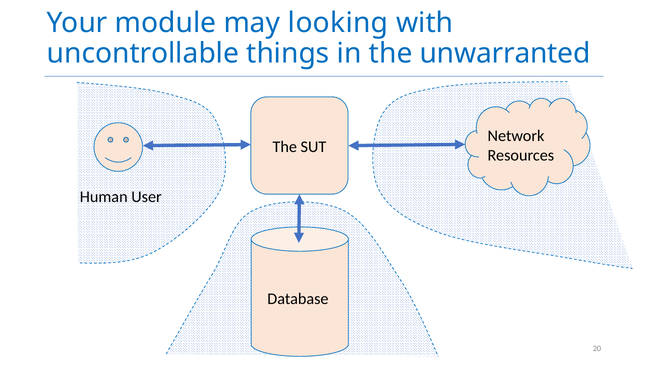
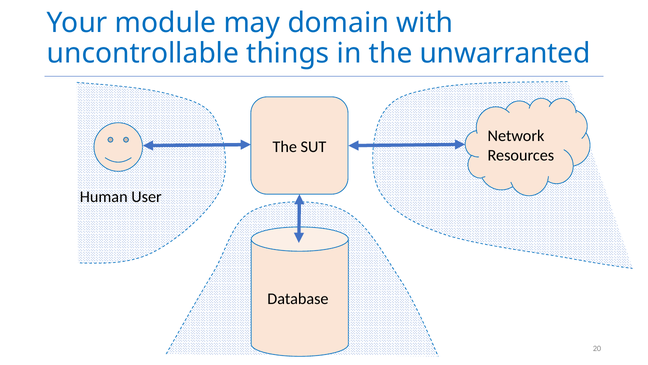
looking: looking -> domain
